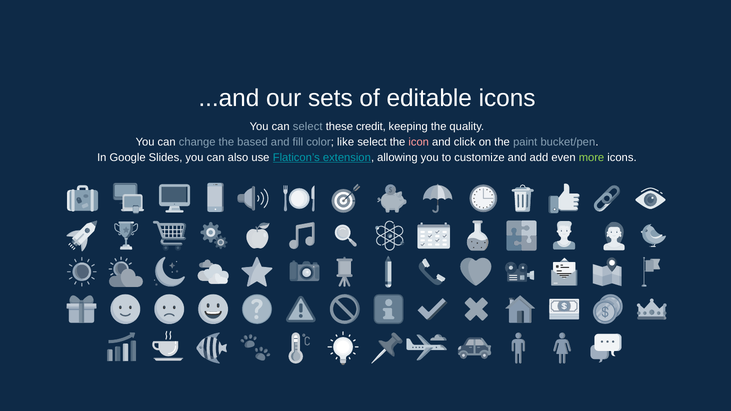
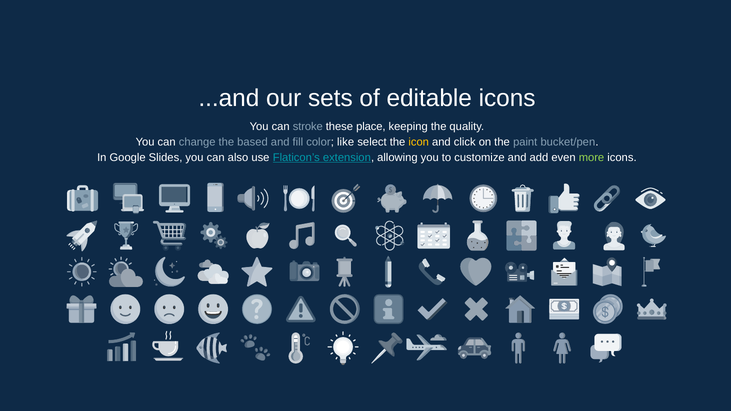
can select: select -> stroke
credit: credit -> place
icon colour: pink -> yellow
